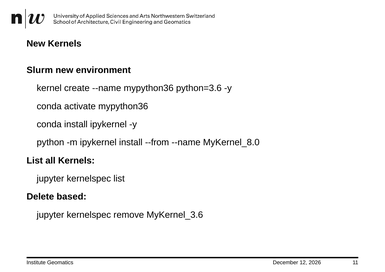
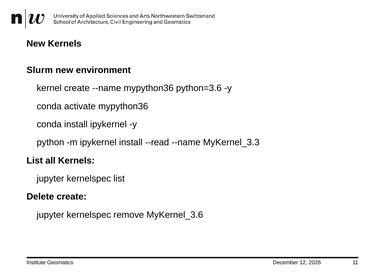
--from: --from -> --read
MyKernel_8.0: MyKernel_8.0 -> MyKernel_3.3
Delete based: based -> create
